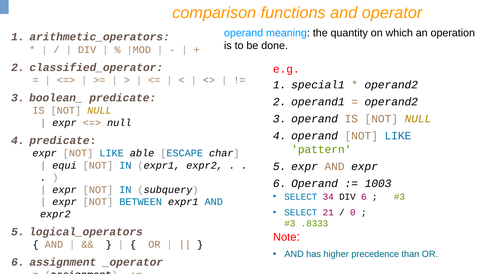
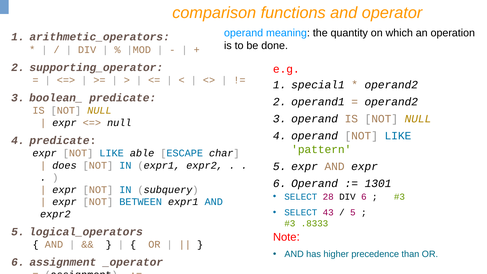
classified_operator: classified_operator -> supporting_operator
equi: equi -> does
1003: 1003 -> 1301
34: 34 -> 28
21: 21 -> 43
0 at (353, 212): 0 -> 5
